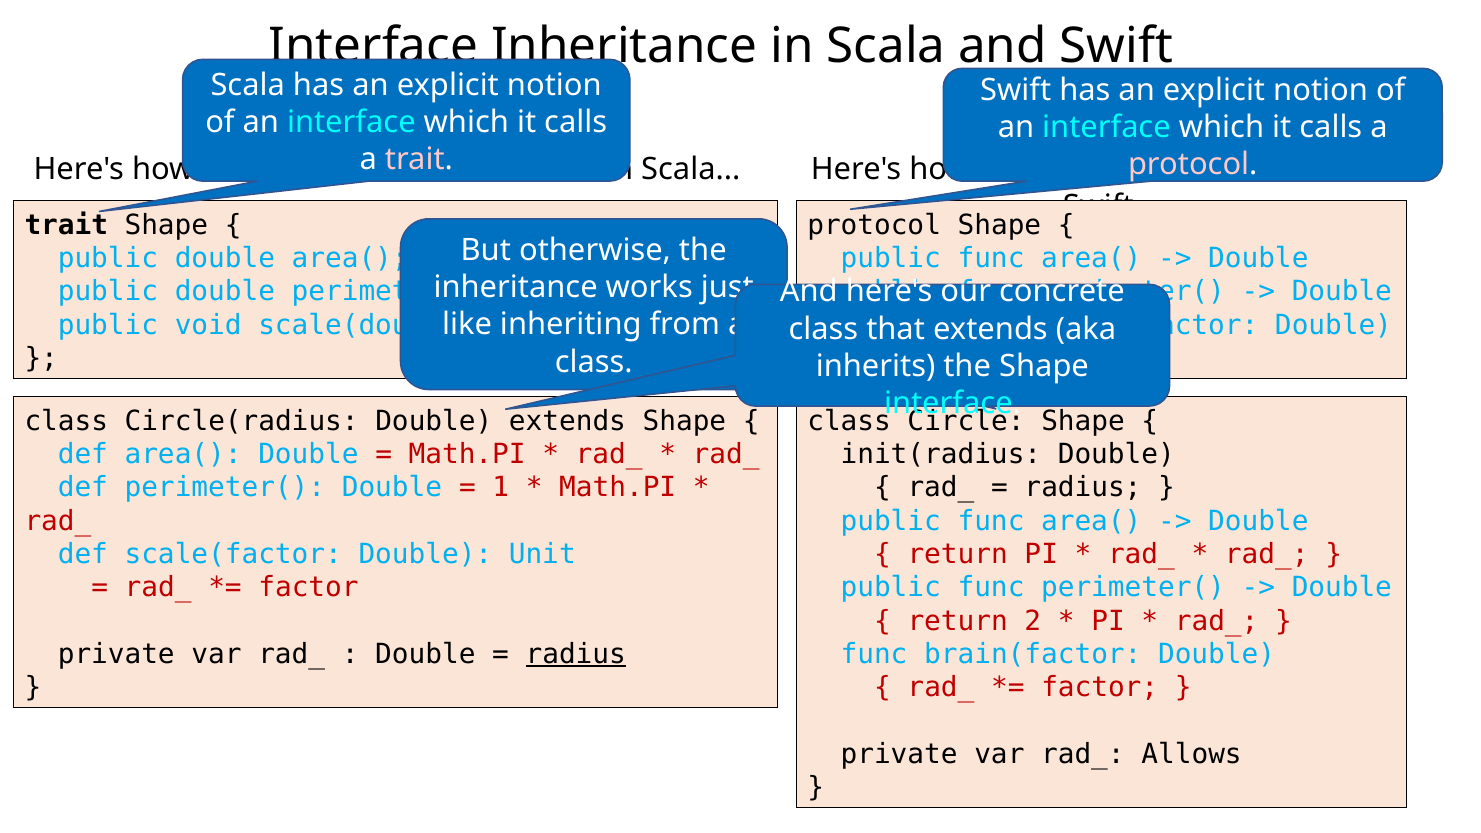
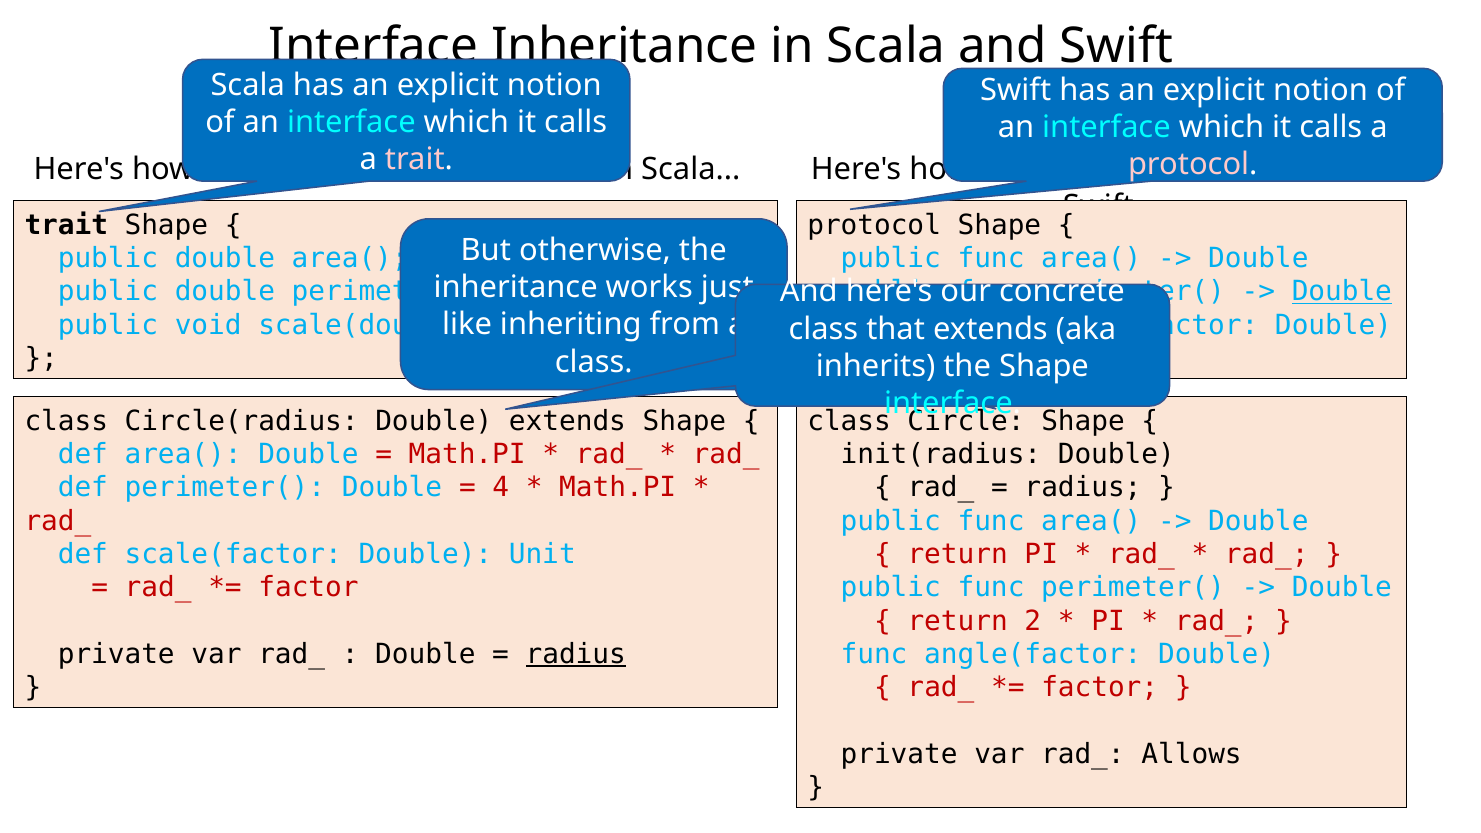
Double at (1342, 292) underline: none -> present
1: 1 -> 4
brain(factor: brain(factor -> angle(factor
